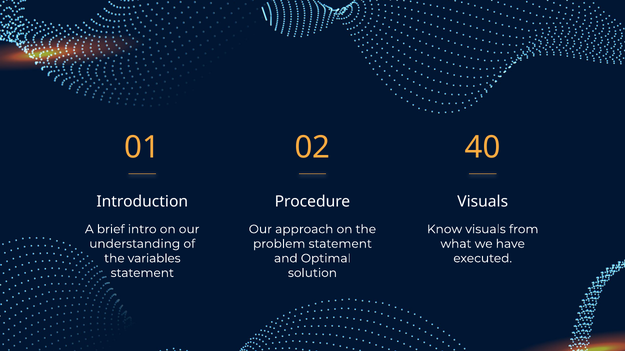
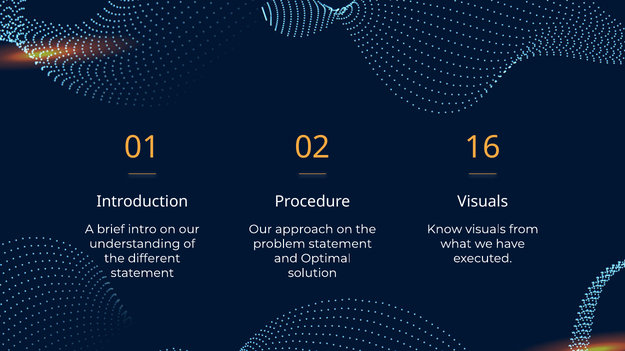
40: 40 -> 16
variables: variables -> different
